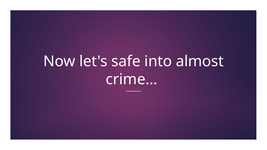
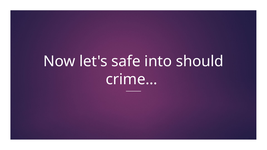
almost: almost -> should
